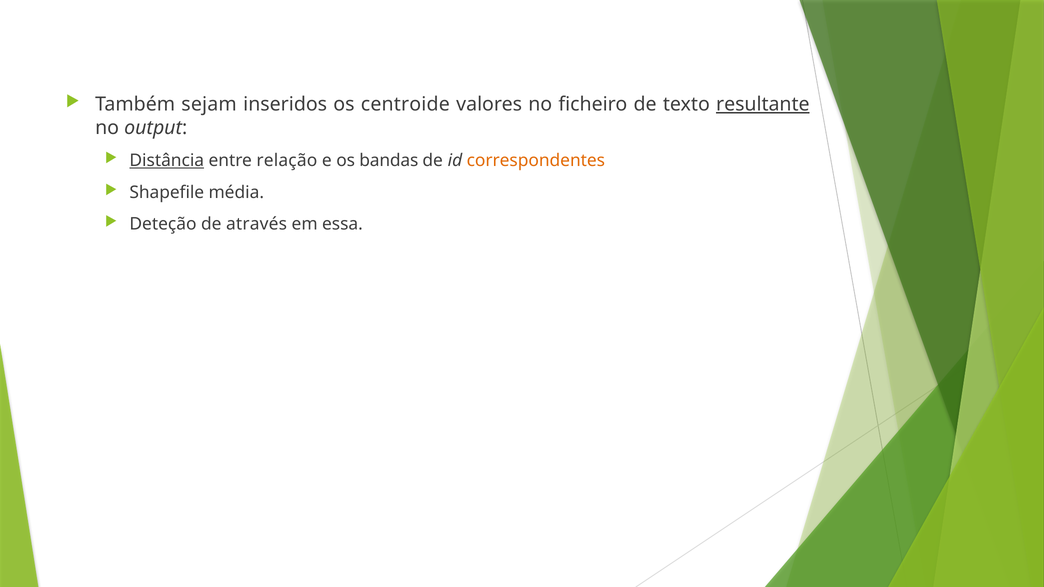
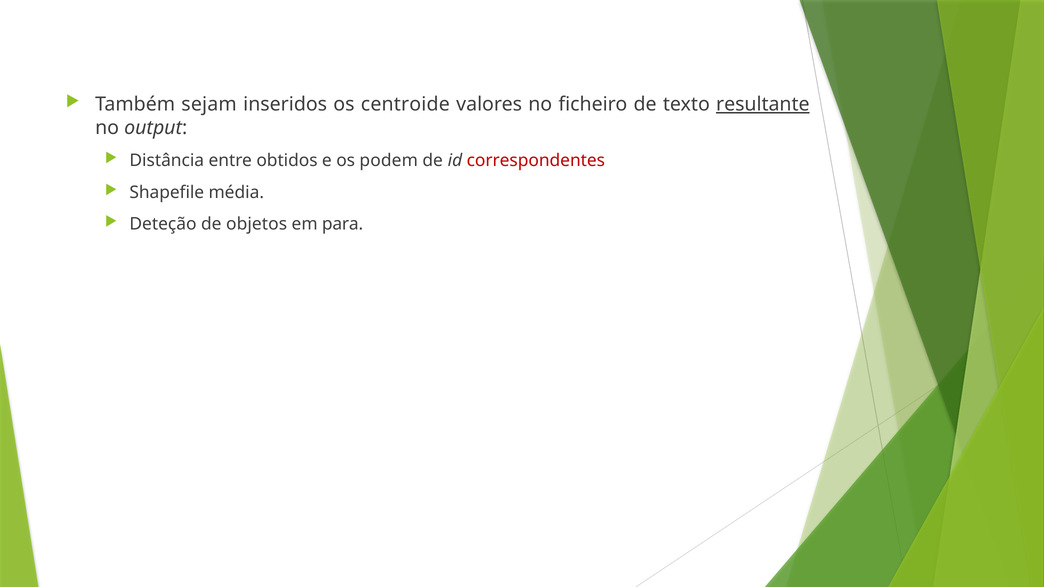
Distância underline: present -> none
relação: relação -> obtidos
bandas: bandas -> podem
correspondentes colour: orange -> red
através: através -> objetos
essa: essa -> para
